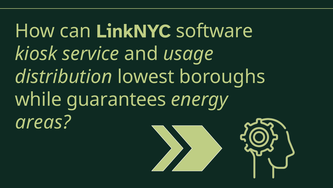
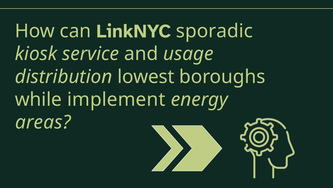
software: software -> sporadic
guarantees: guarantees -> implement
